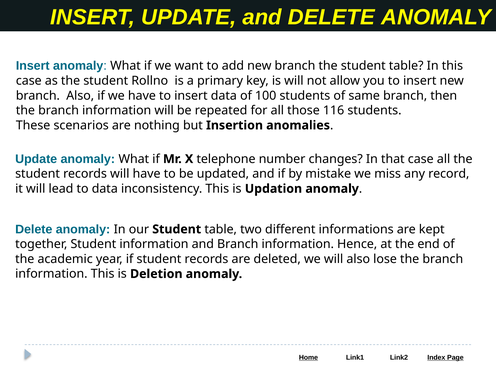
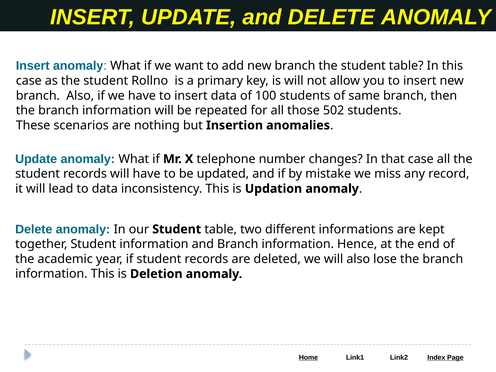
116: 116 -> 502
